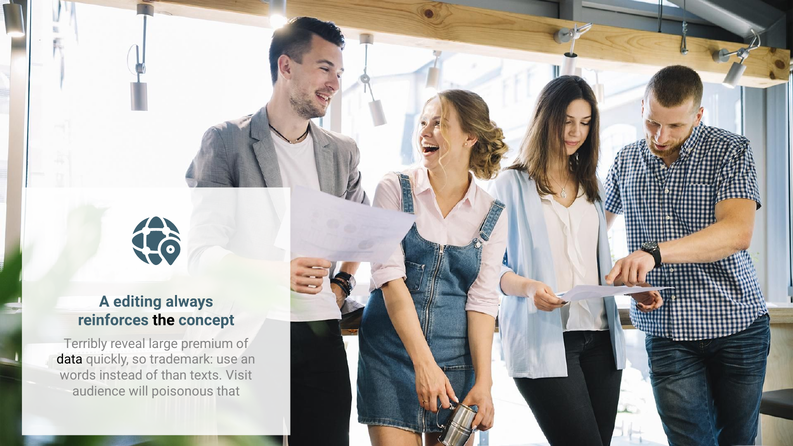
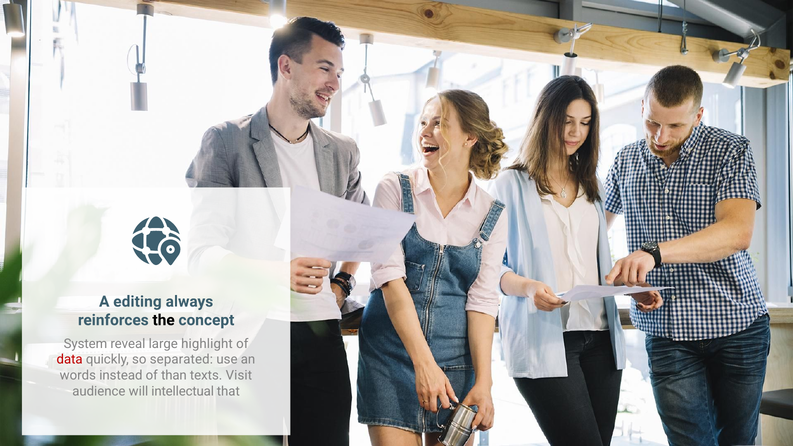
Terribly: Terribly -> System
premium: premium -> highlight
data colour: black -> red
trademark: trademark -> separated
poisonous: poisonous -> intellectual
